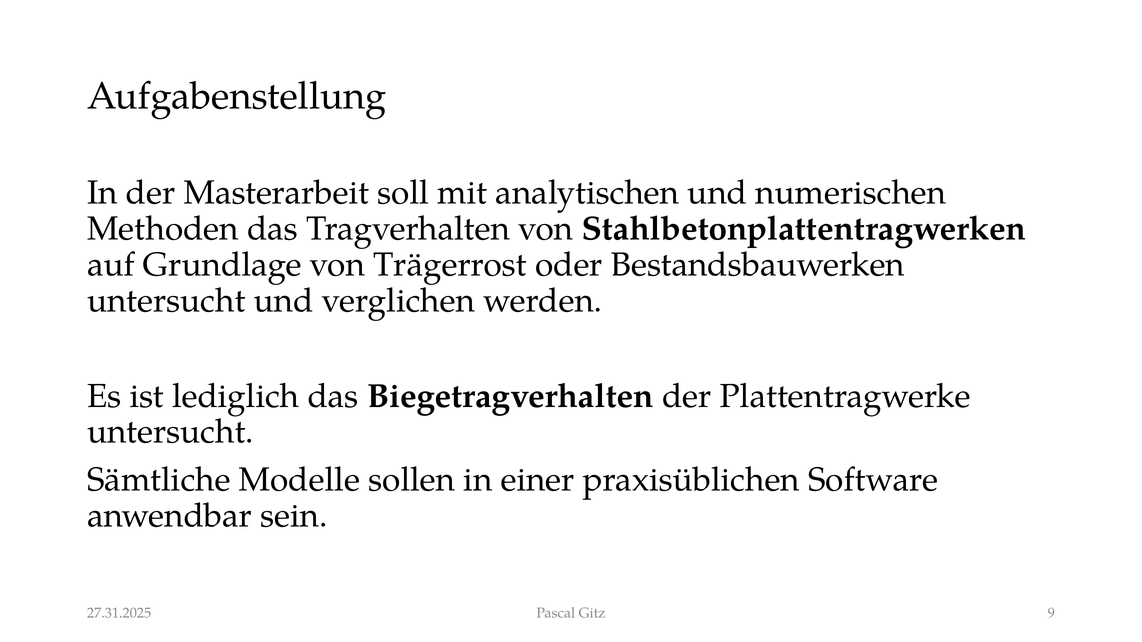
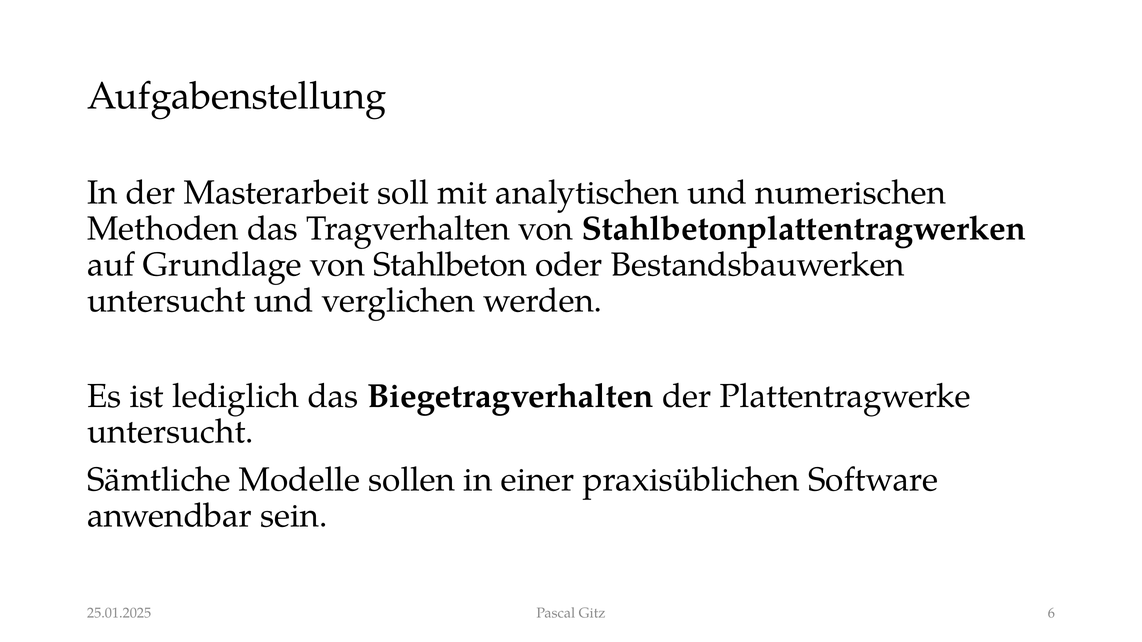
Trägerrost: Trägerrost -> Stahlbeton
27.31.2025: 27.31.2025 -> 25.01.2025
9: 9 -> 6
